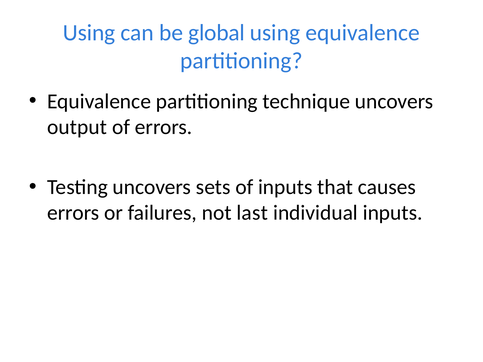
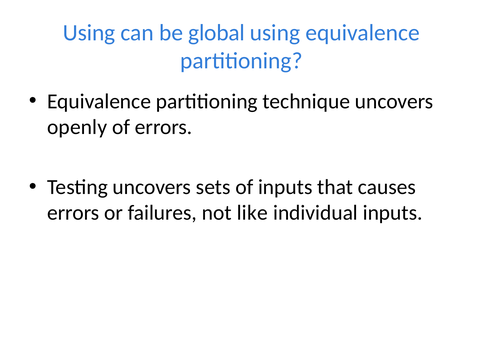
output: output -> openly
last: last -> like
